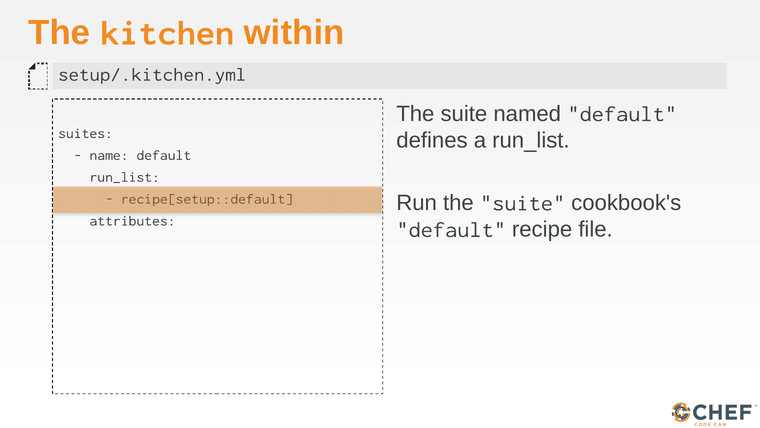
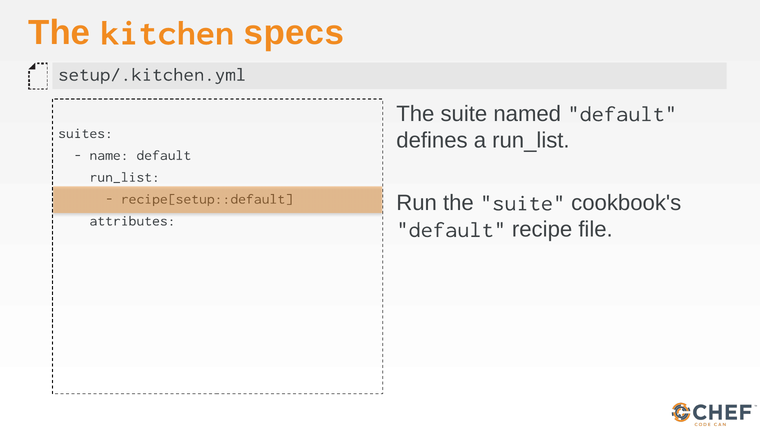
within: within -> specs
